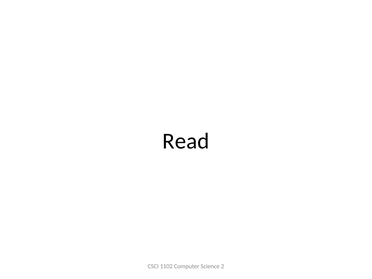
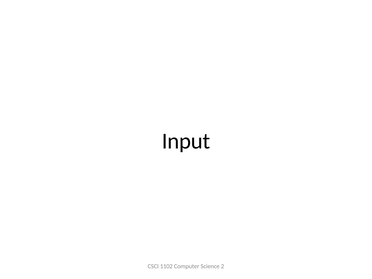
Read: Read -> Input
